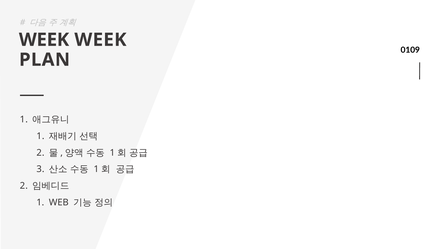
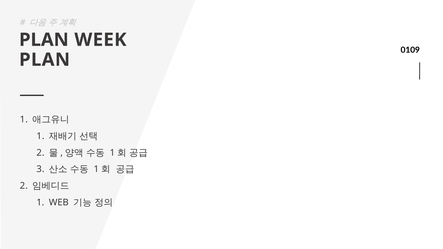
WEEK at (44, 40): WEEK -> PLAN
